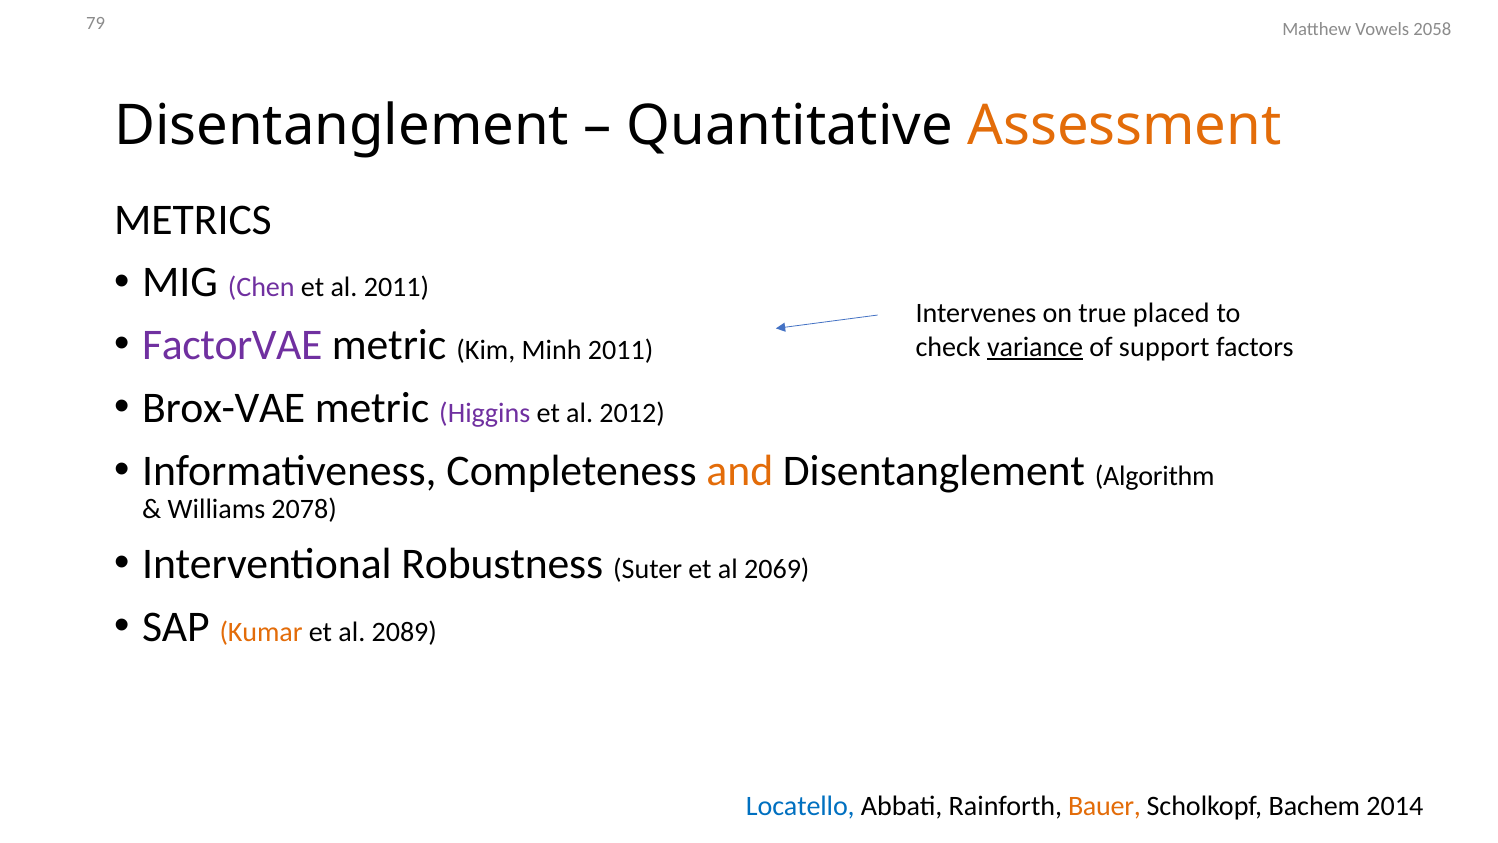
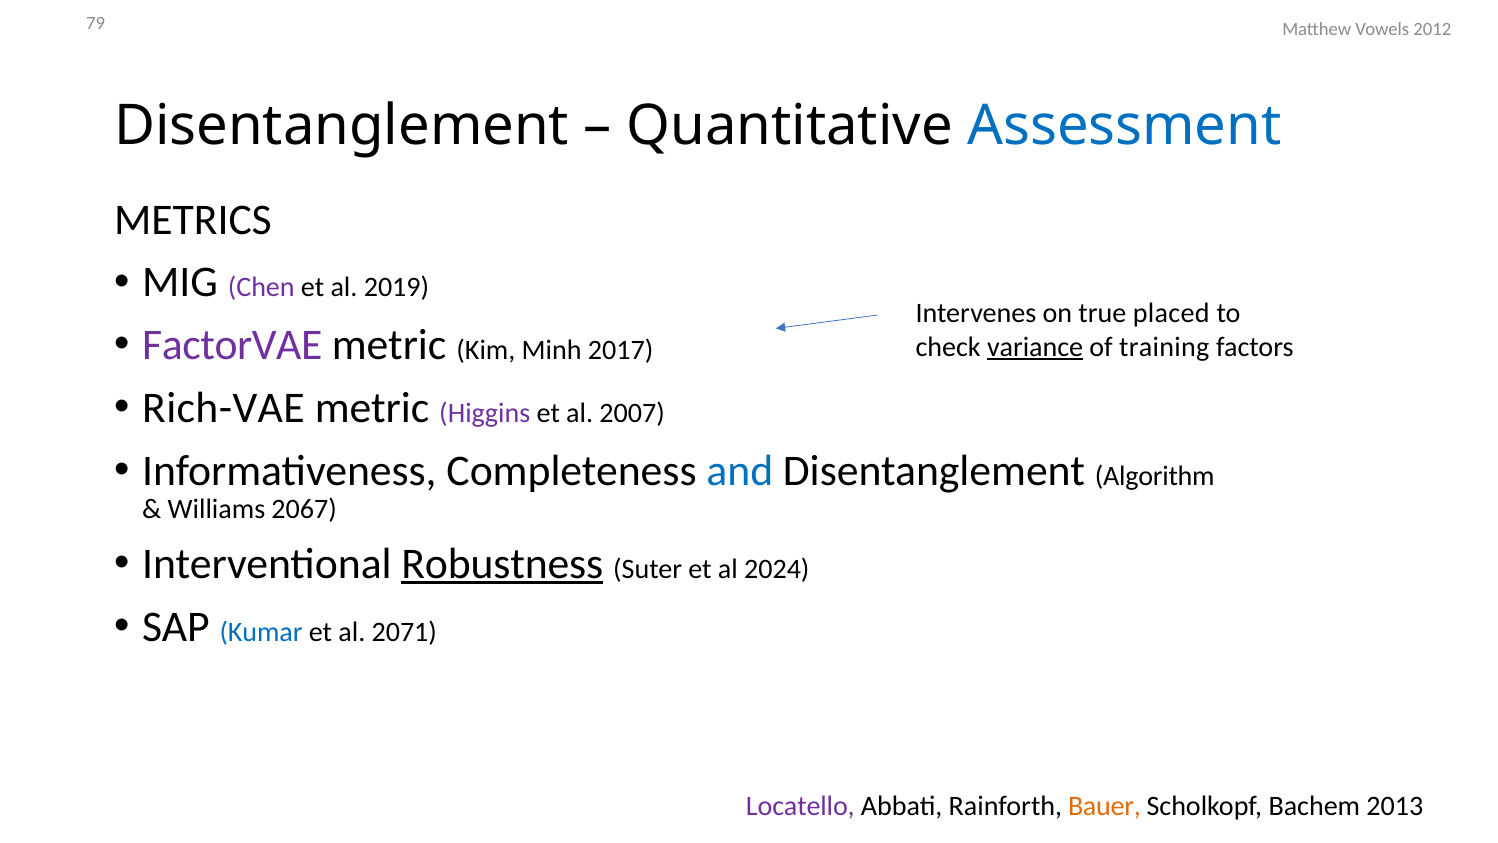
2058: 2058 -> 2012
Assessment colour: orange -> blue
al 2011: 2011 -> 2019
Minh 2011: 2011 -> 2017
support: support -> training
Brox-VAE: Brox-VAE -> Rich-VAE
2012: 2012 -> 2007
and colour: orange -> blue
2078: 2078 -> 2067
Robustness underline: none -> present
2069: 2069 -> 2024
Kumar colour: orange -> blue
2089: 2089 -> 2071
Locatello colour: blue -> purple
2014: 2014 -> 2013
